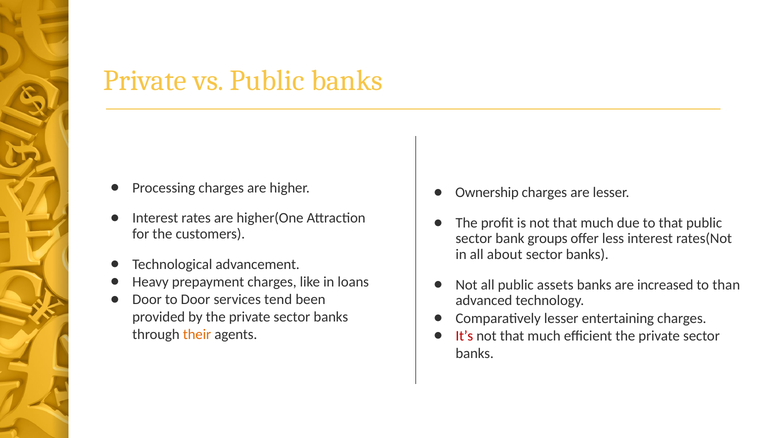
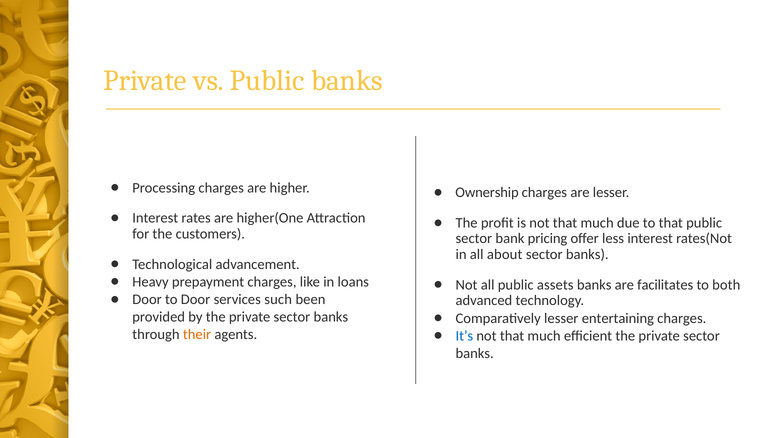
groups: groups -> pricing
increased: increased -> facilitates
than: than -> both
tend: tend -> such
It’s colour: red -> blue
